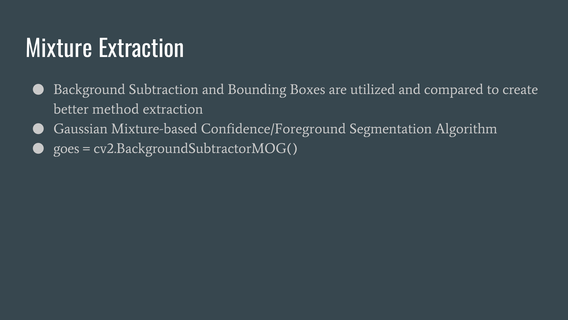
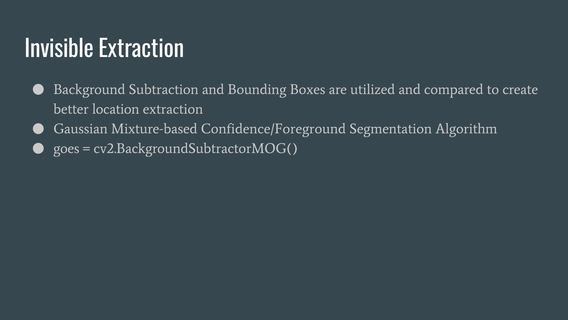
Mixture: Mixture -> Invisible
method: method -> location
